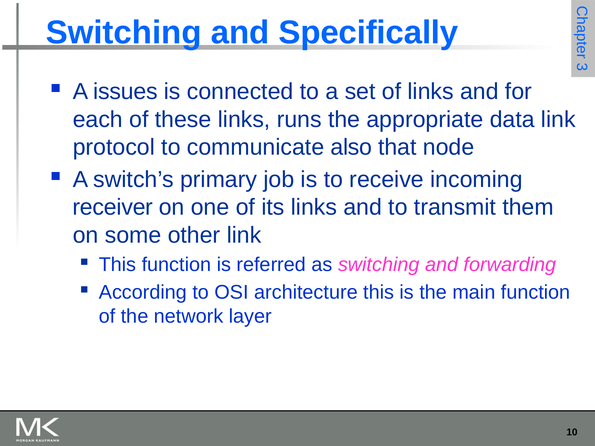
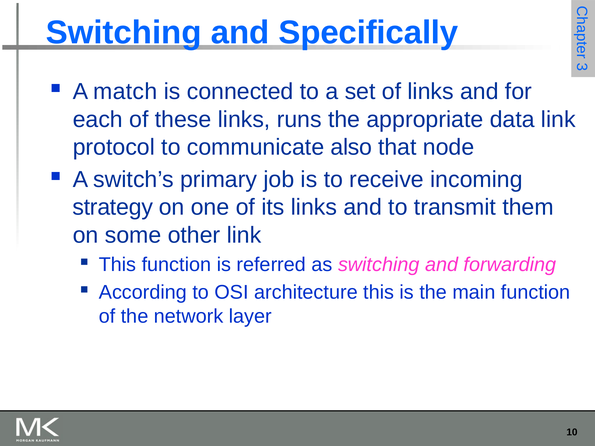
issues: issues -> match
receiver: receiver -> strategy
